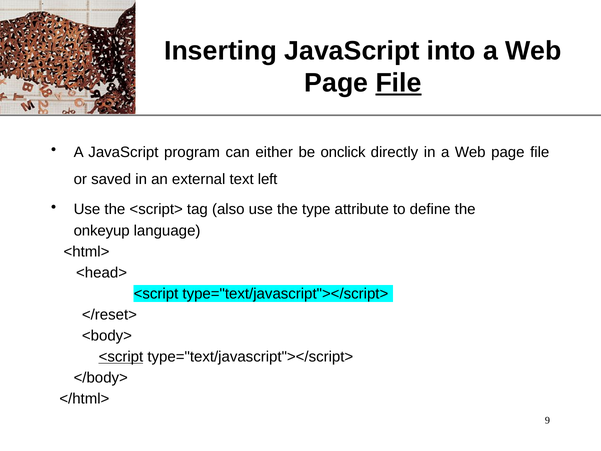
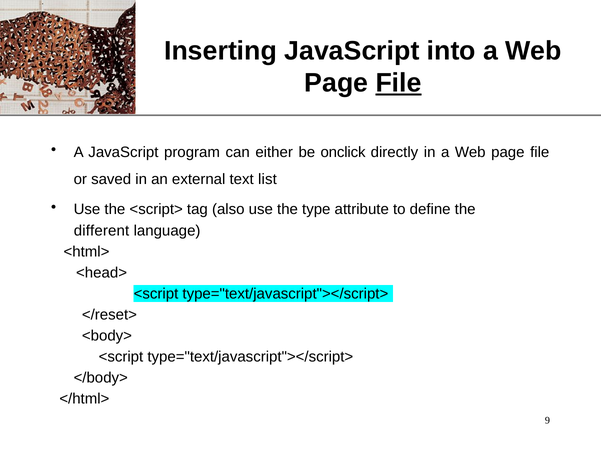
left: left -> list
onkeyup: onkeyup -> different
<script at (121, 357) underline: present -> none
